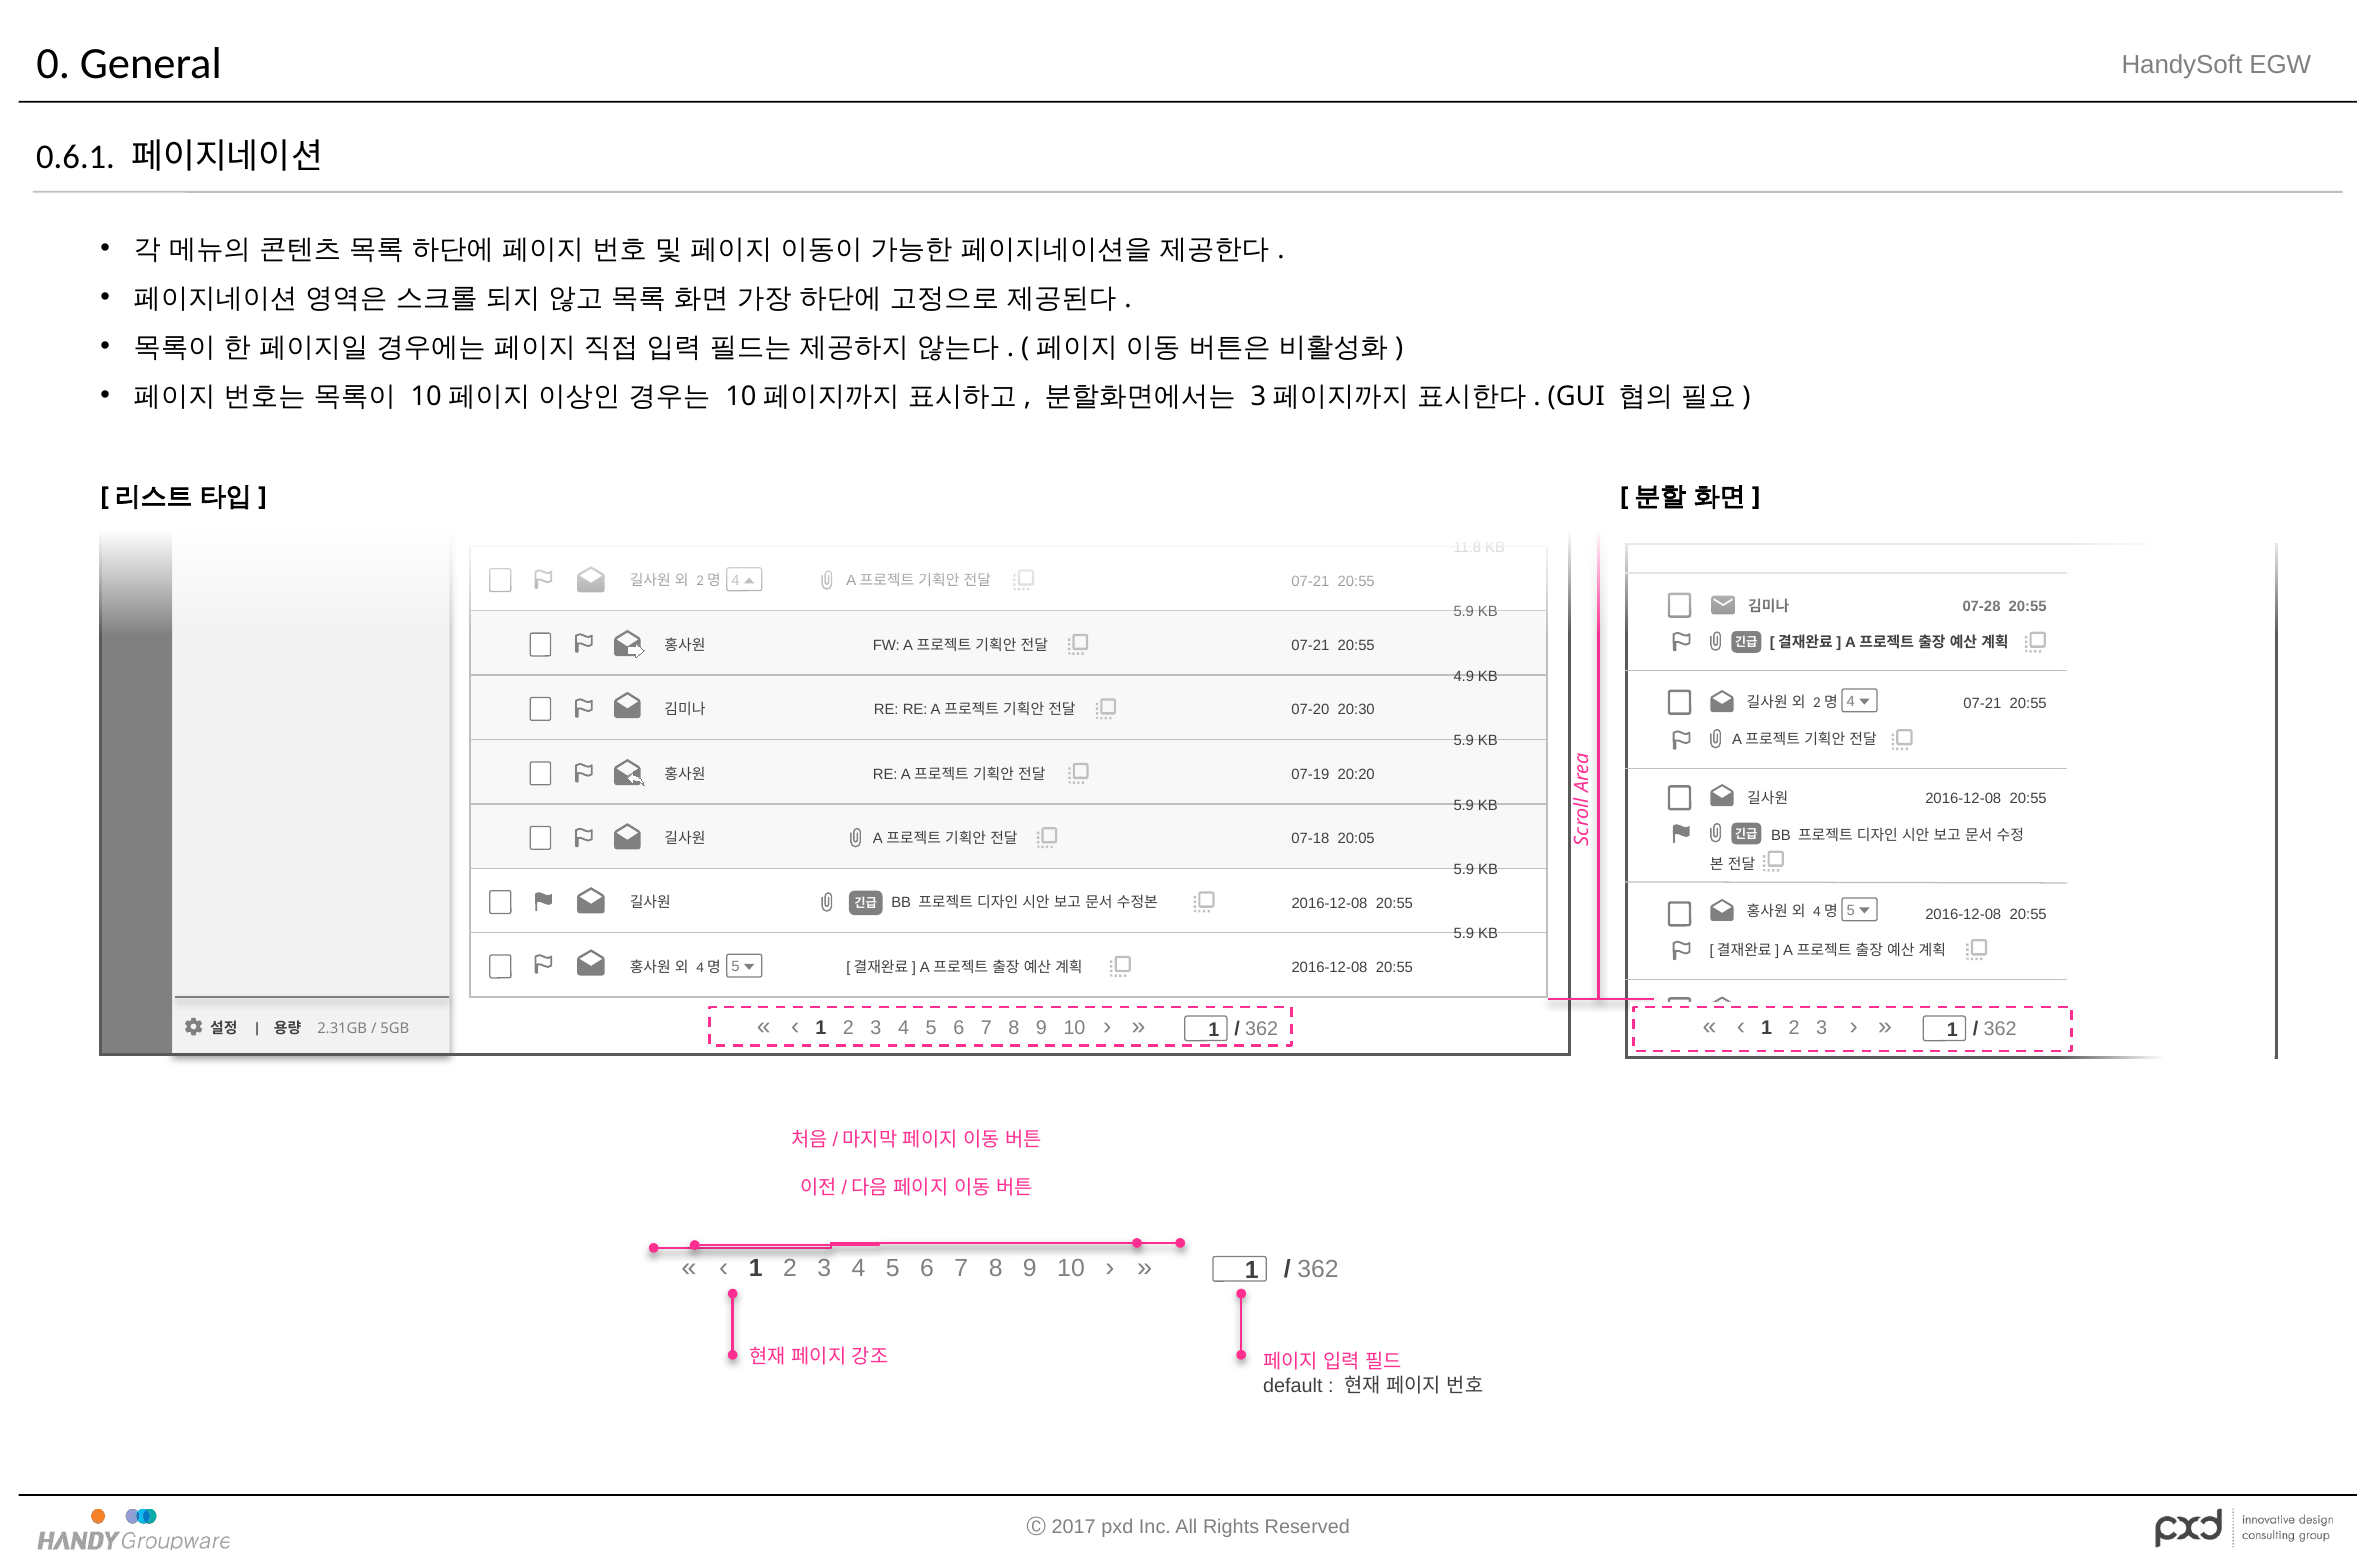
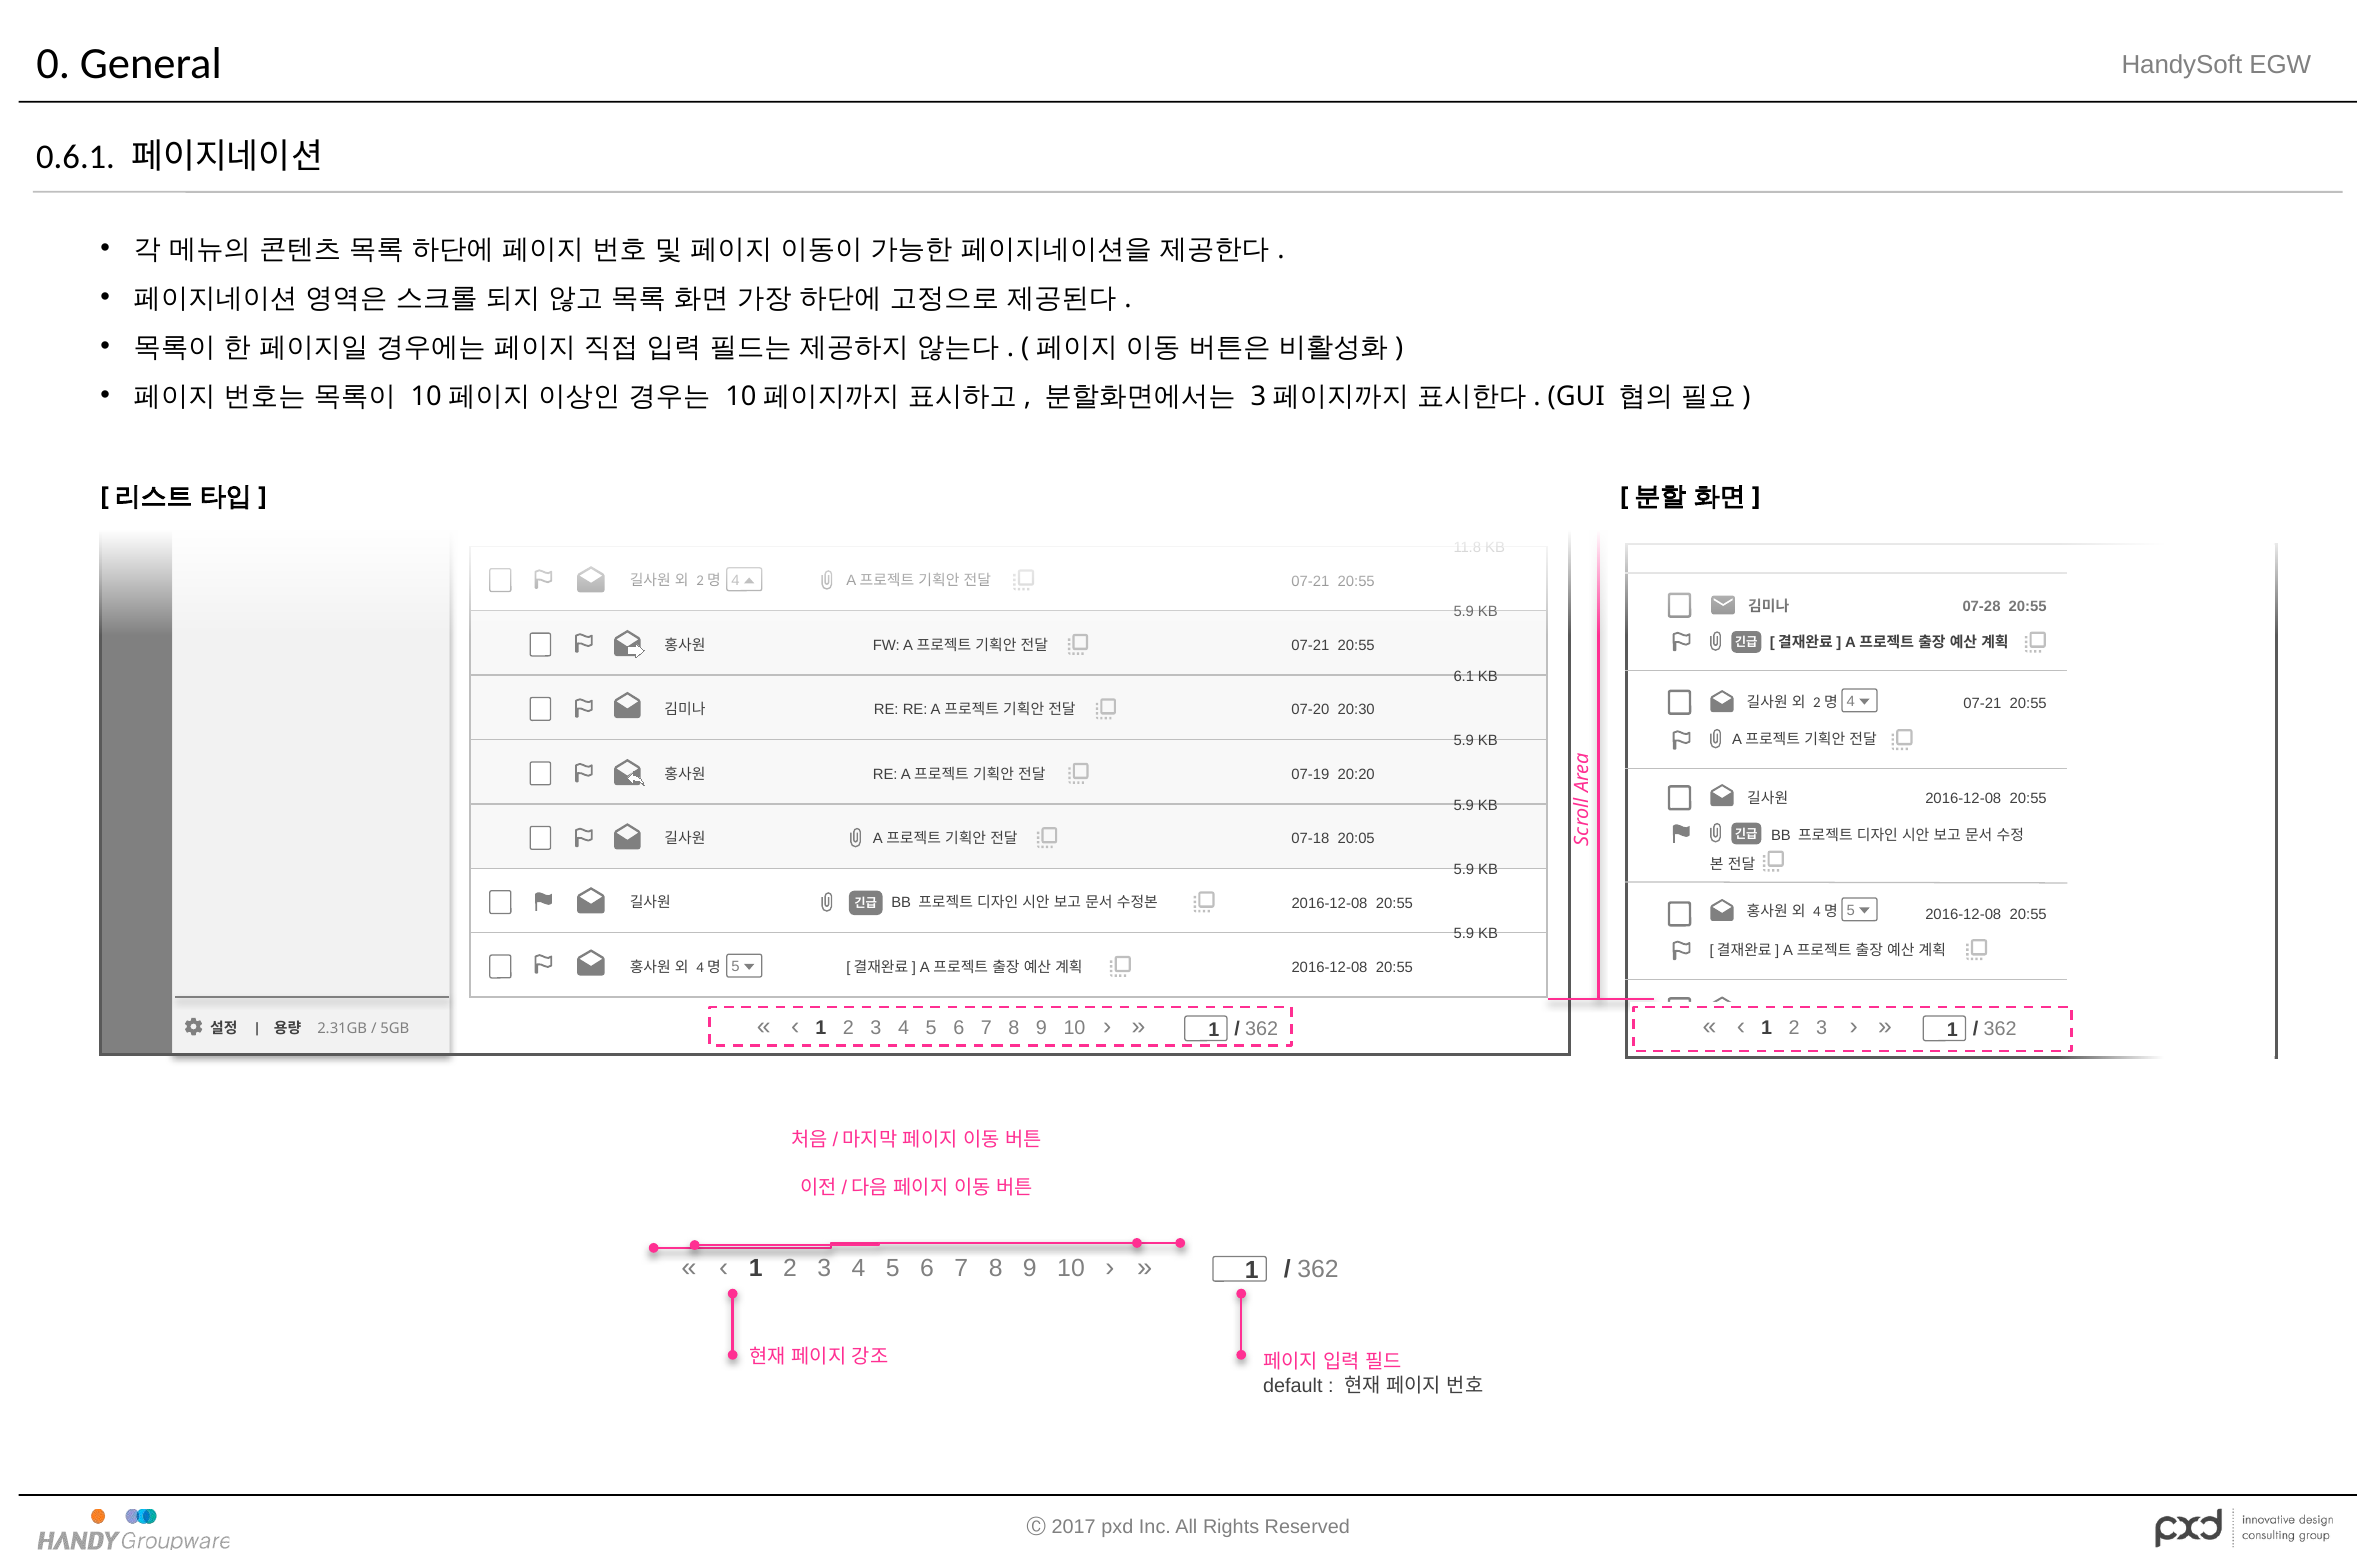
4.9: 4.9 -> 6.1
